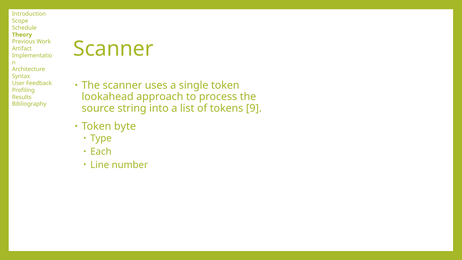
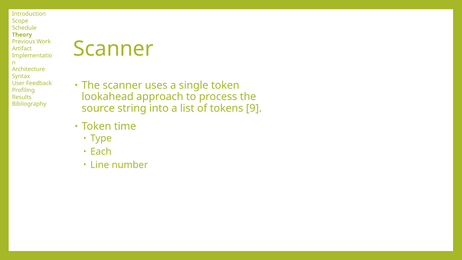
byte: byte -> time
